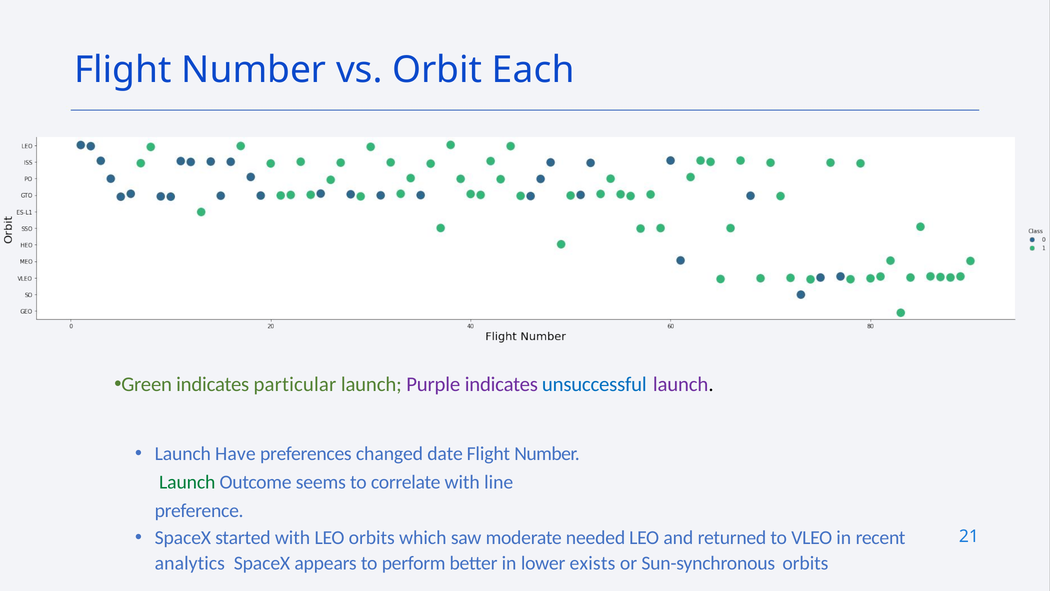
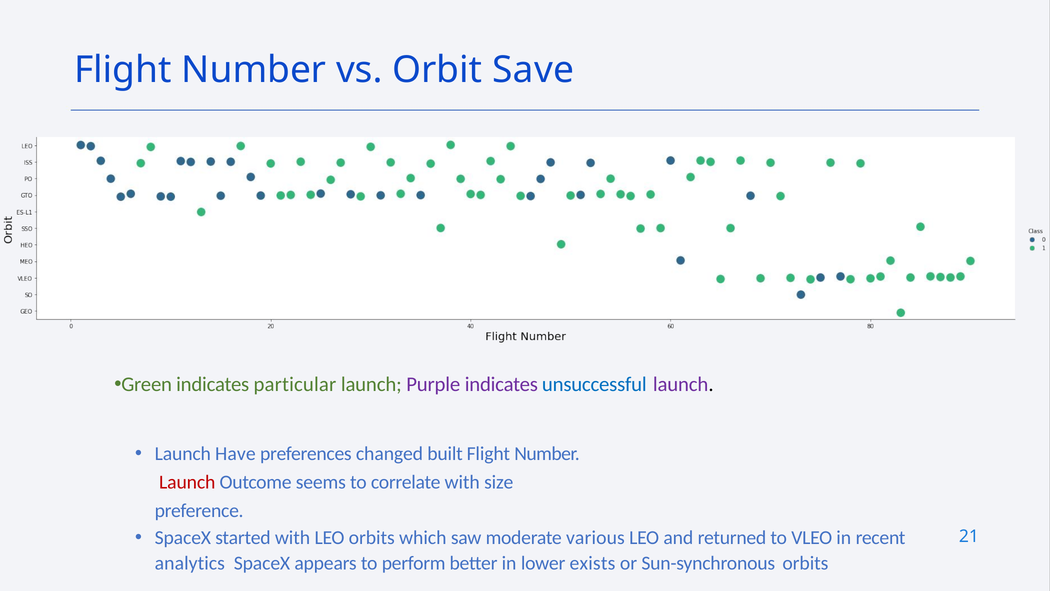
Each: Each -> Save
date: date -> built
Launch at (187, 482) colour: green -> red
line: line -> size
needed: needed -> various
